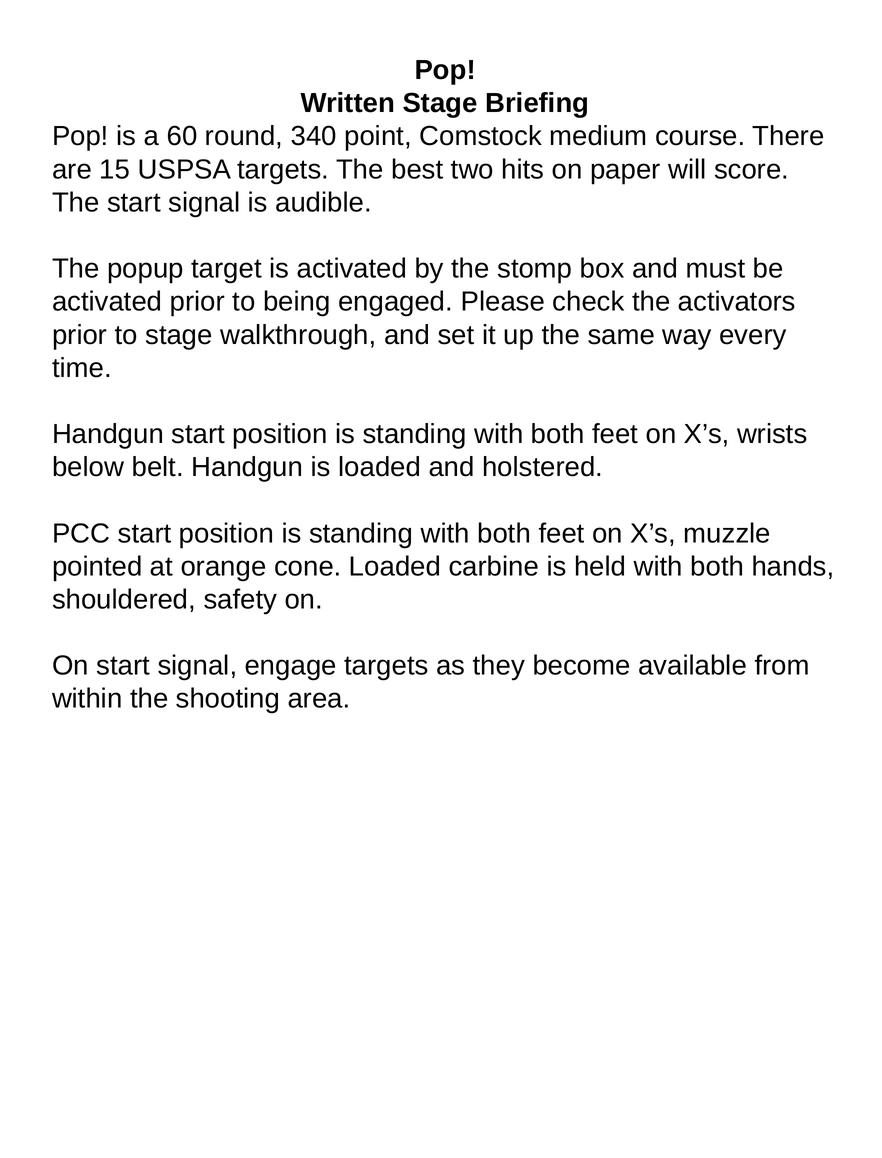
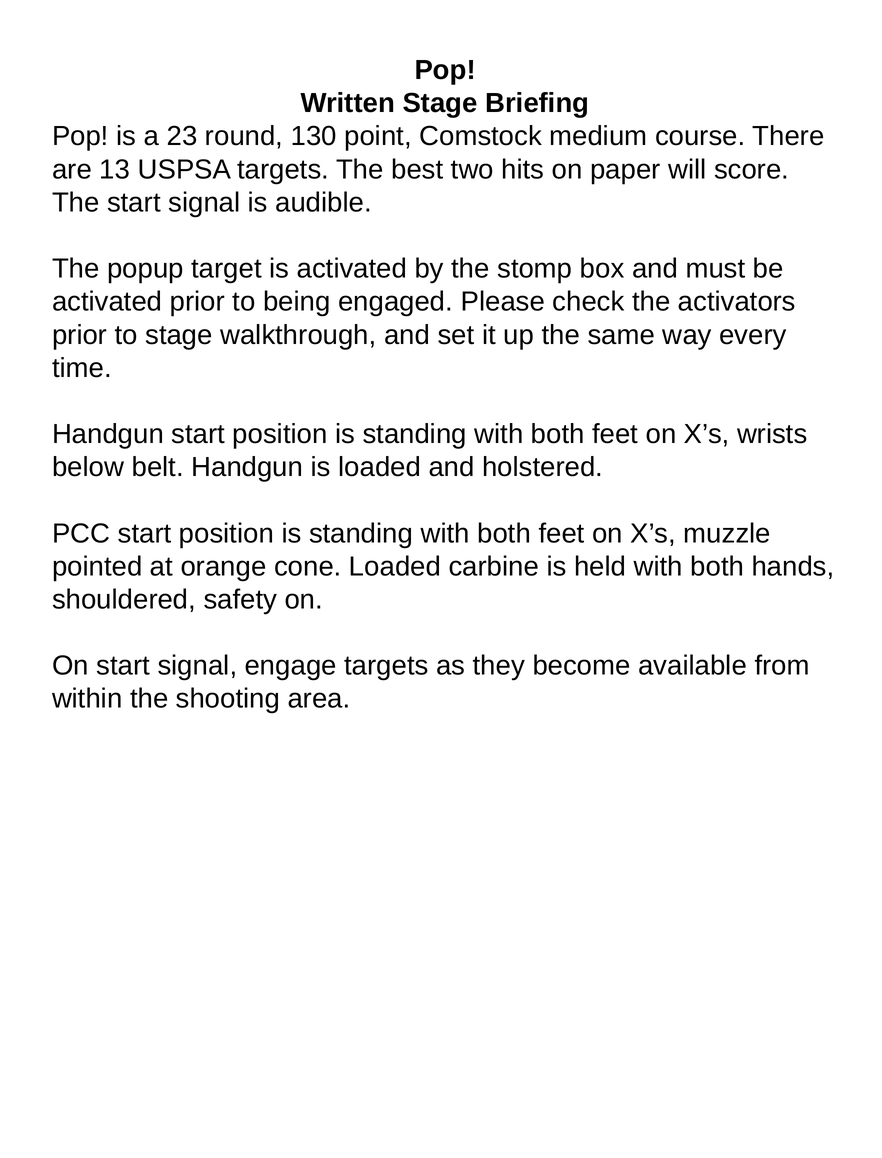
60: 60 -> 23
340: 340 -> 130
15: 15 -> 13
